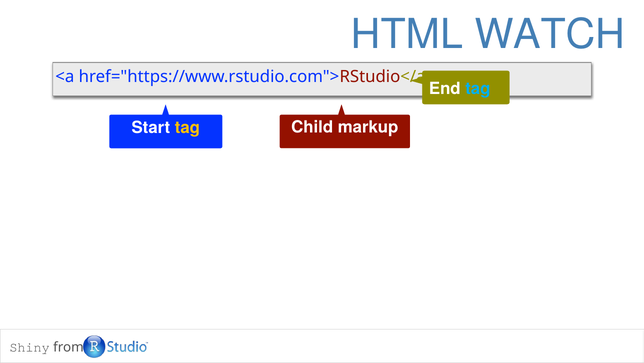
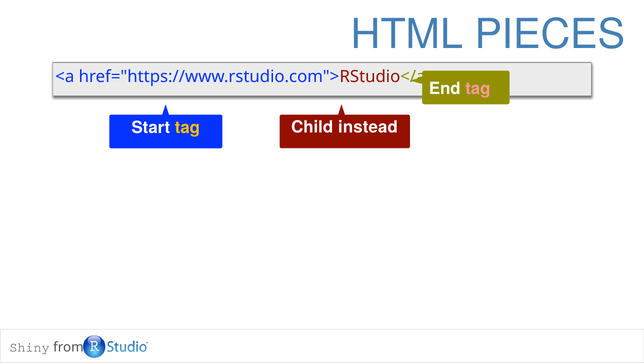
WATCH: WATCH -> PIECES
tag at (478, 88) colour: light blue -> pink
markup: markup -> instead
